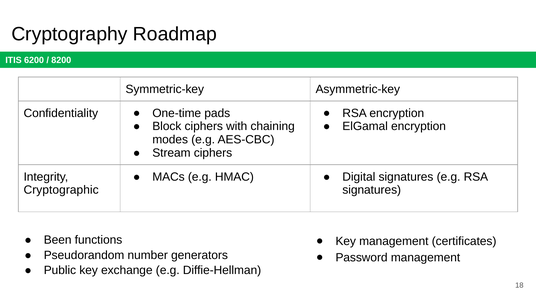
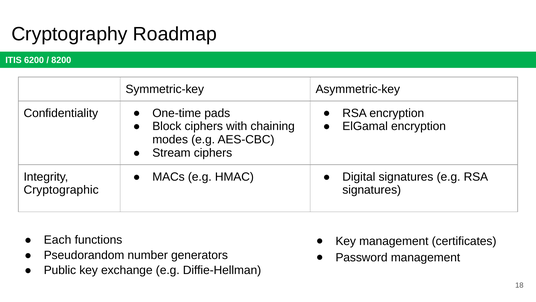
Been: Been -> Each
